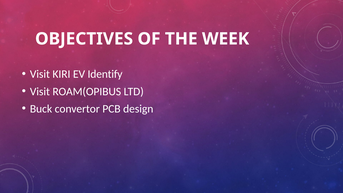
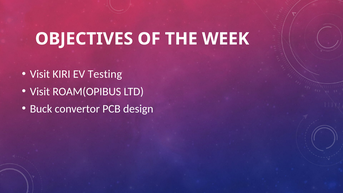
Identify: Identify -> Testing
